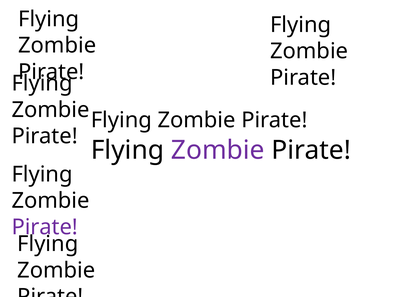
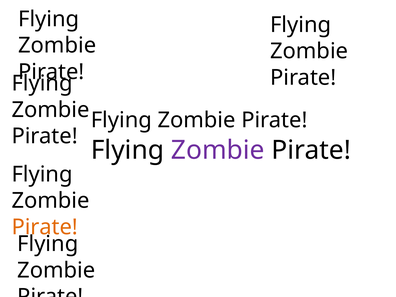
Pirate at (45, 227) colour: purple -> orange
